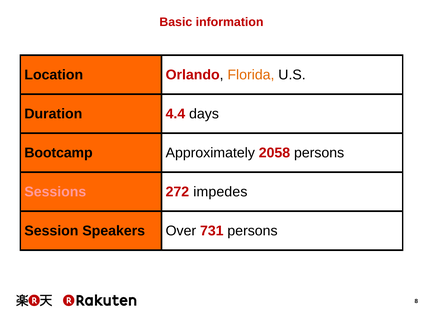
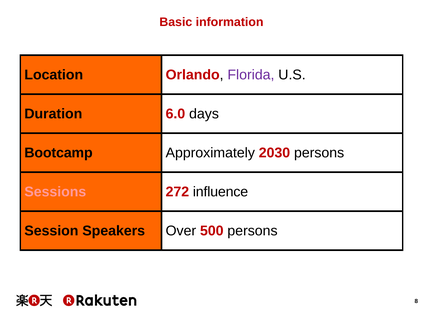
Florida colour: orange -> purple
4.4: 4.4 -> 6.0
2058: 2058 -> 2030
impedes: impedes -> influence
731: 731 -> 500
